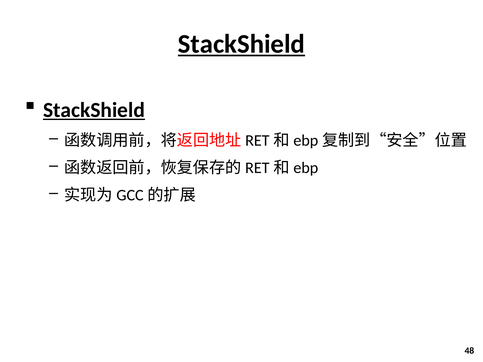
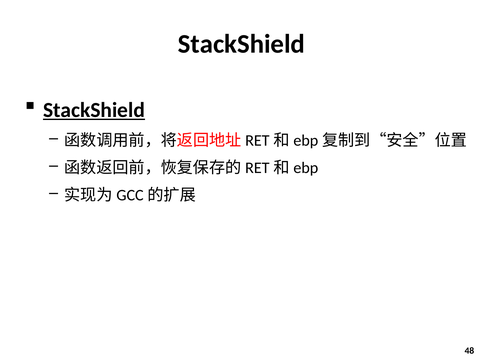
StackShield at (241, 44) underline: present -> none
